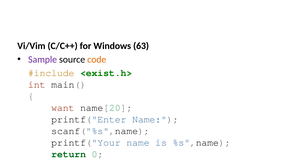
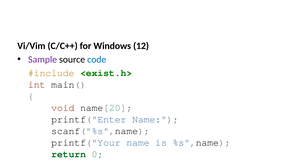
63: 63 -> 12
code colour: orange -> blue
want: want -> void
